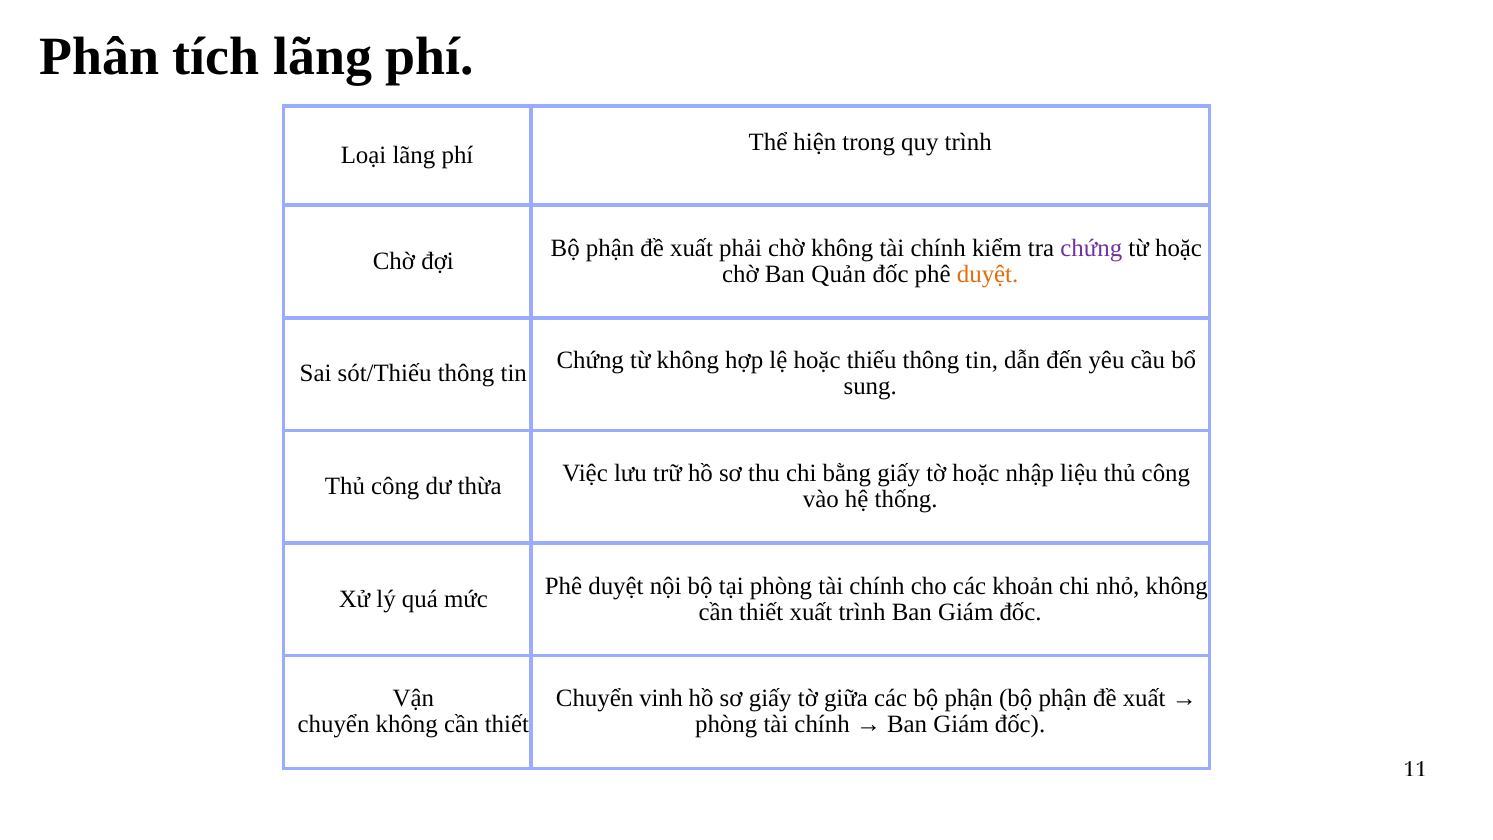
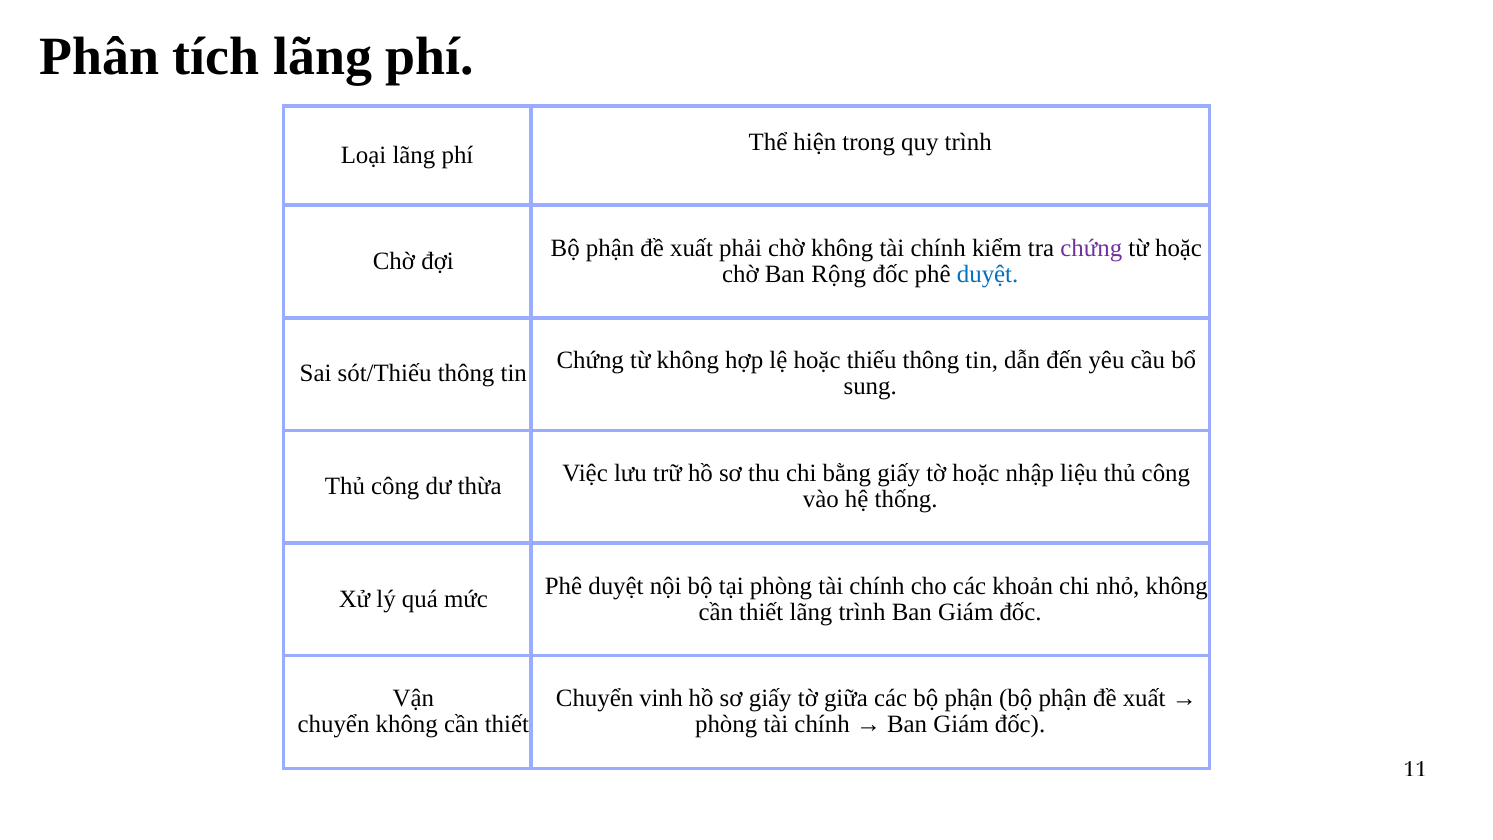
Quản: Quản -> Rộng
duyệt at (988, 274) colour: orange -> blue
thiết xuất: xuất -> lãng
